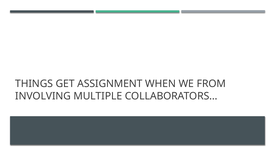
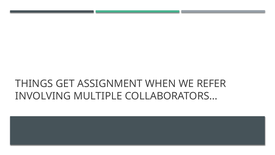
FROM: FROM -> REFER
